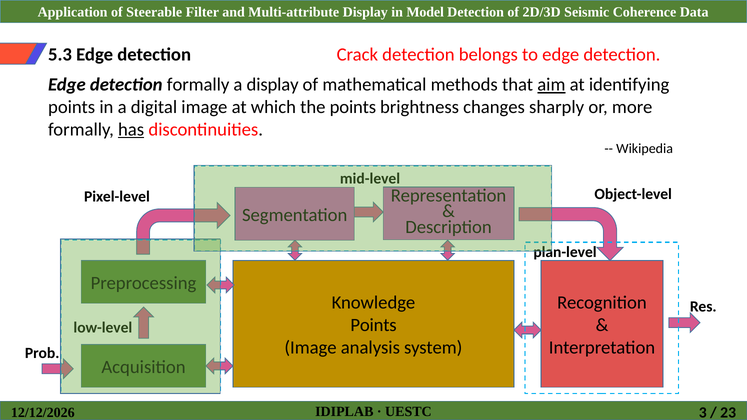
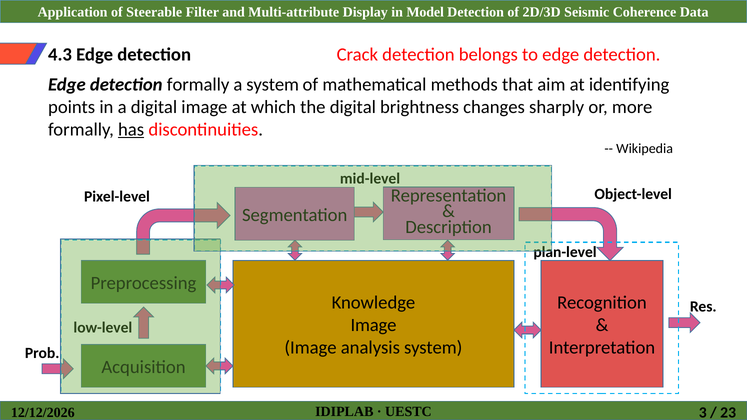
5.3: 5.3 -> 4.3
a display: display -> system
aim underline: present -> none
the points: points -> digital
Points at (374, 325): Points -> Image
